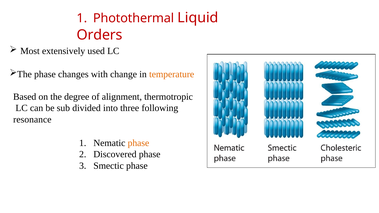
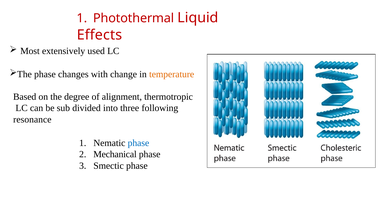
Orders: Orders -> Effects
phase at (138, 143) colour: orange -> blue
Discovered: Discovered -> Mechanical
